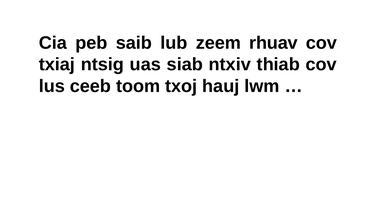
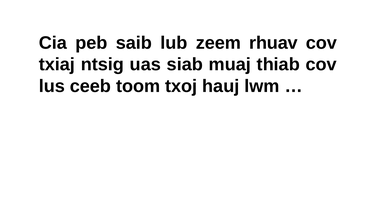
ntxiv: ntxiv -> muaj
